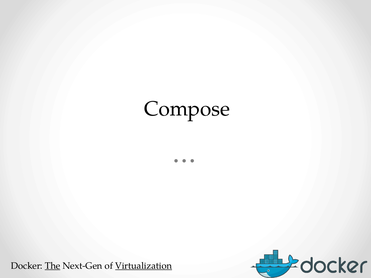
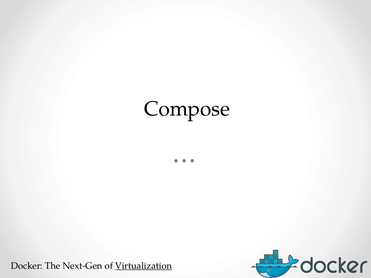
The underline: present -> none
